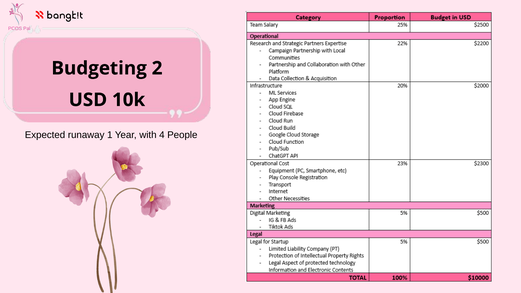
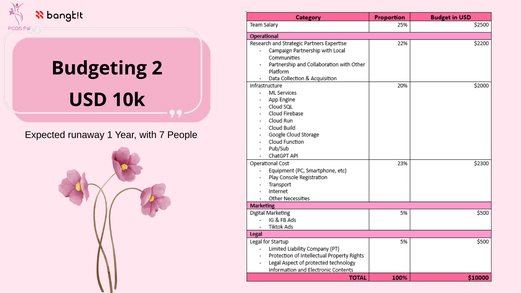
4: 4 -> 7
